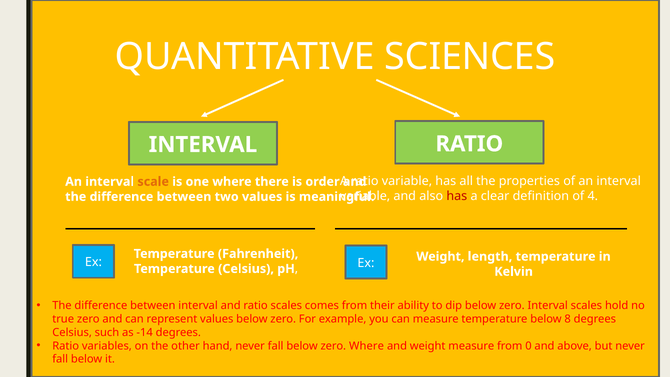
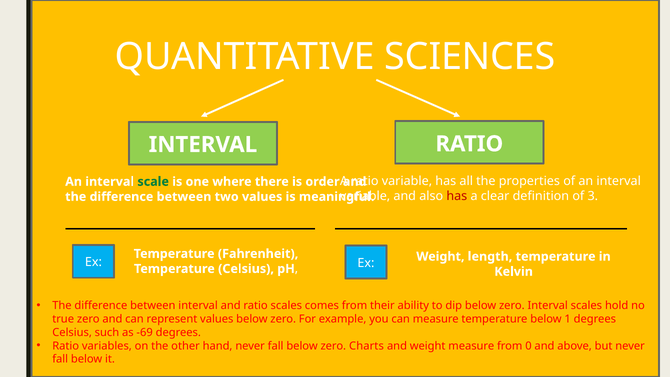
scale colour: orange -> green
4: 4 -> 3
8: 8 -> 1
-14: -14 -> -69
zero Where: Where -> Charts
